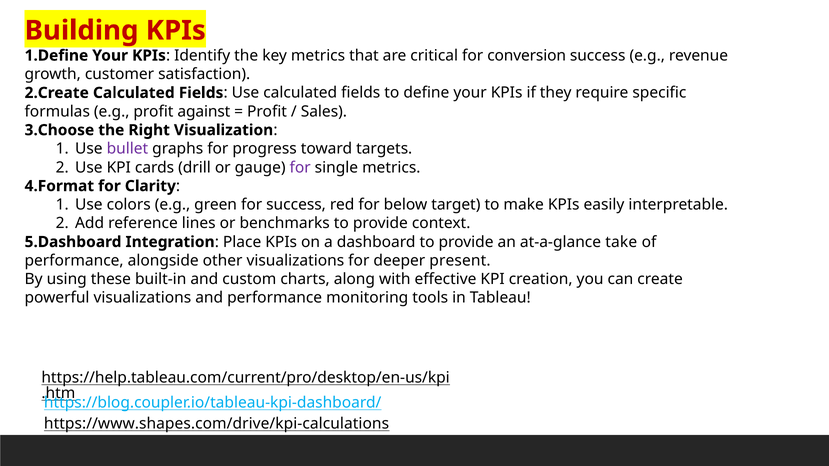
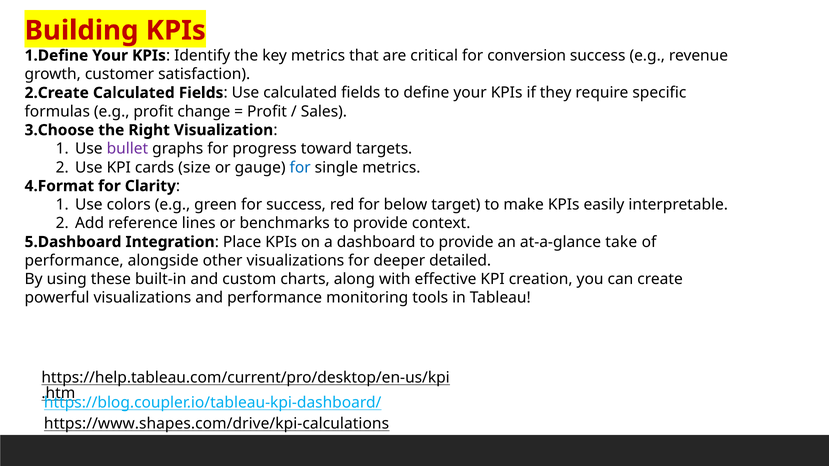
against: against -> change
drill: drill -> size
for at (300, 167) colour: purple -> blue
present: present -> detailed
